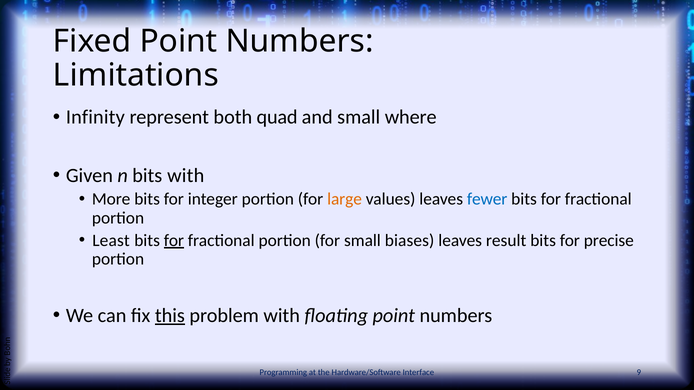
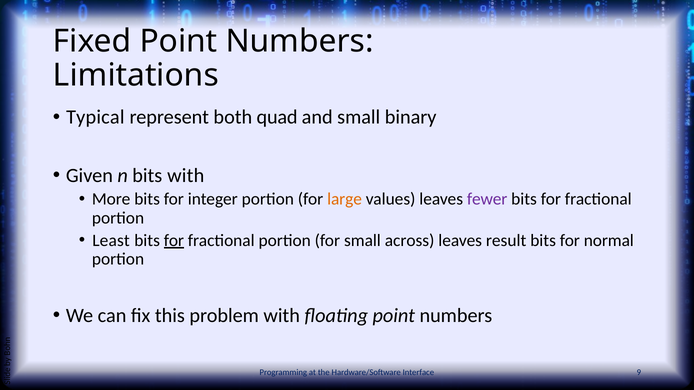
Infinity: Infinity -> Typical
where: where -> binary
fewer colour: blue -> purple
biases: biases -> across
precise: precise -> normal
this underline: present -> none
